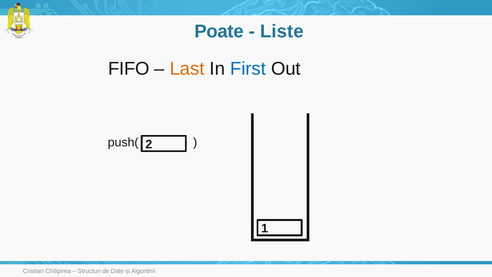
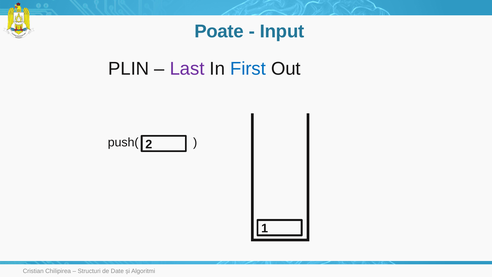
Liste: Liste -> Input
FIFO: FIFO -> PLIN
Last colour: orange -> purple
